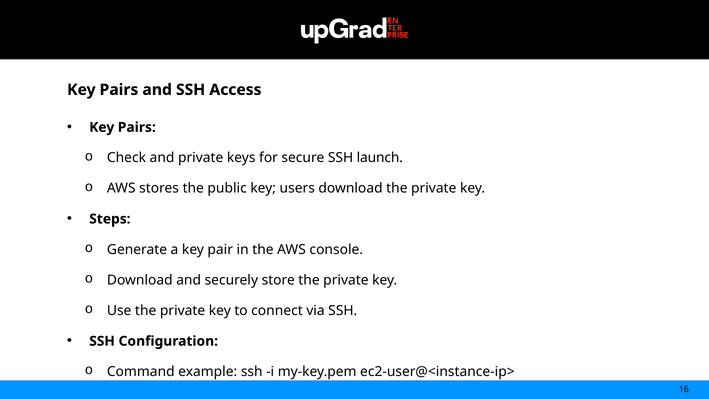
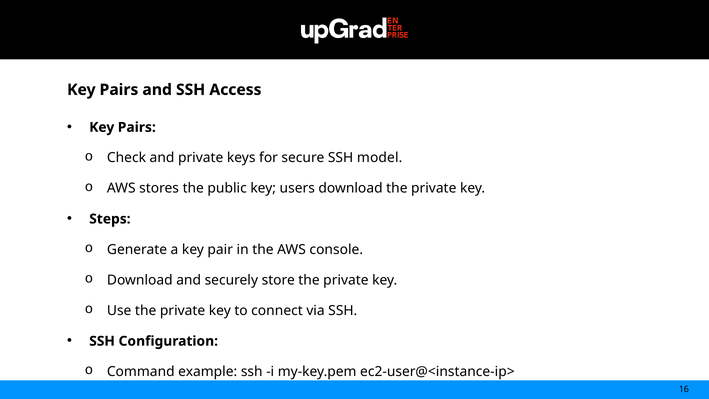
launch: launch -> model
